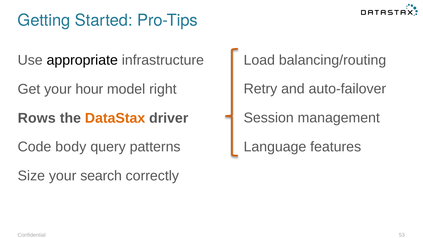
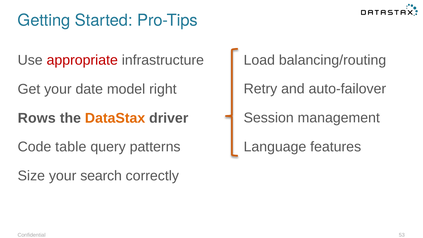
appropriate colour: black -> red
hour: hour -> date
body: body -> table
